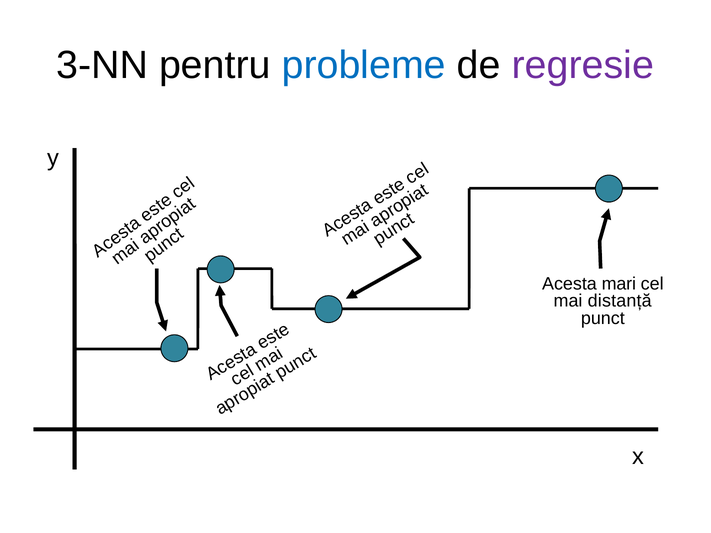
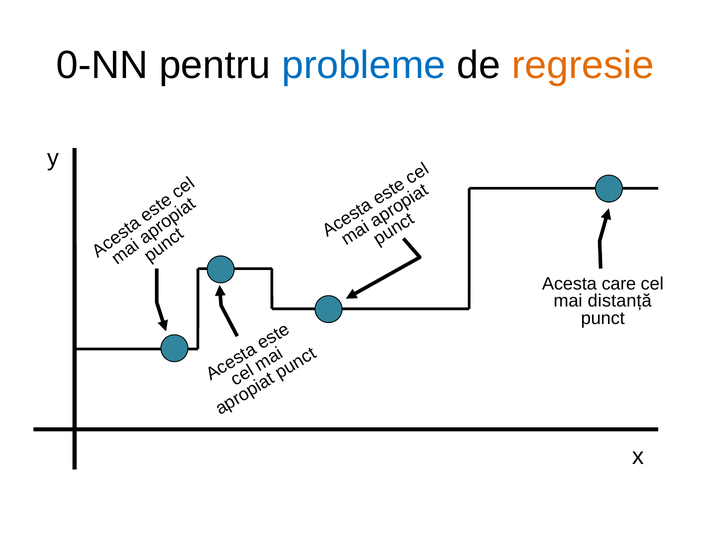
3-NN: 3-NN -> 0-NN
regresie colour: purple -> orange
mari: mari -> care
